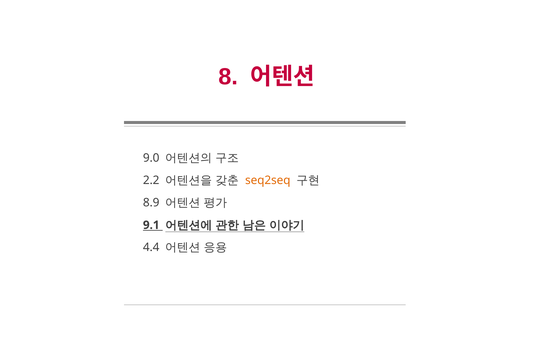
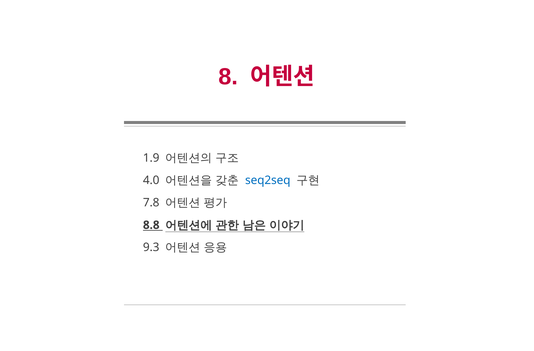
9.0: 9.0 -> 1.9
2.2: 2.2 -> 4.0
seq2seq colour: orange -> blue
8.9: 8.9 -> 7.8
9.1: 9.1 -> 8.8
4.4: 4.4 -> 9.3
